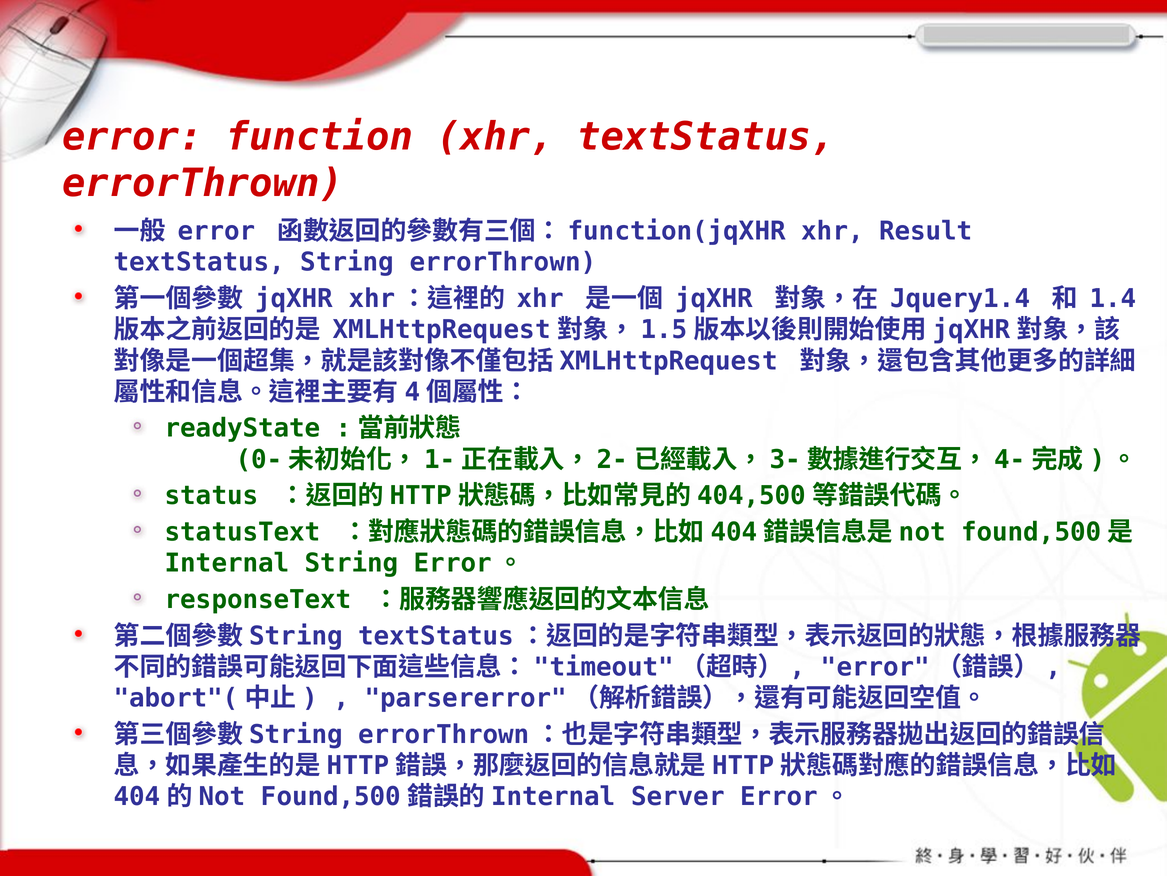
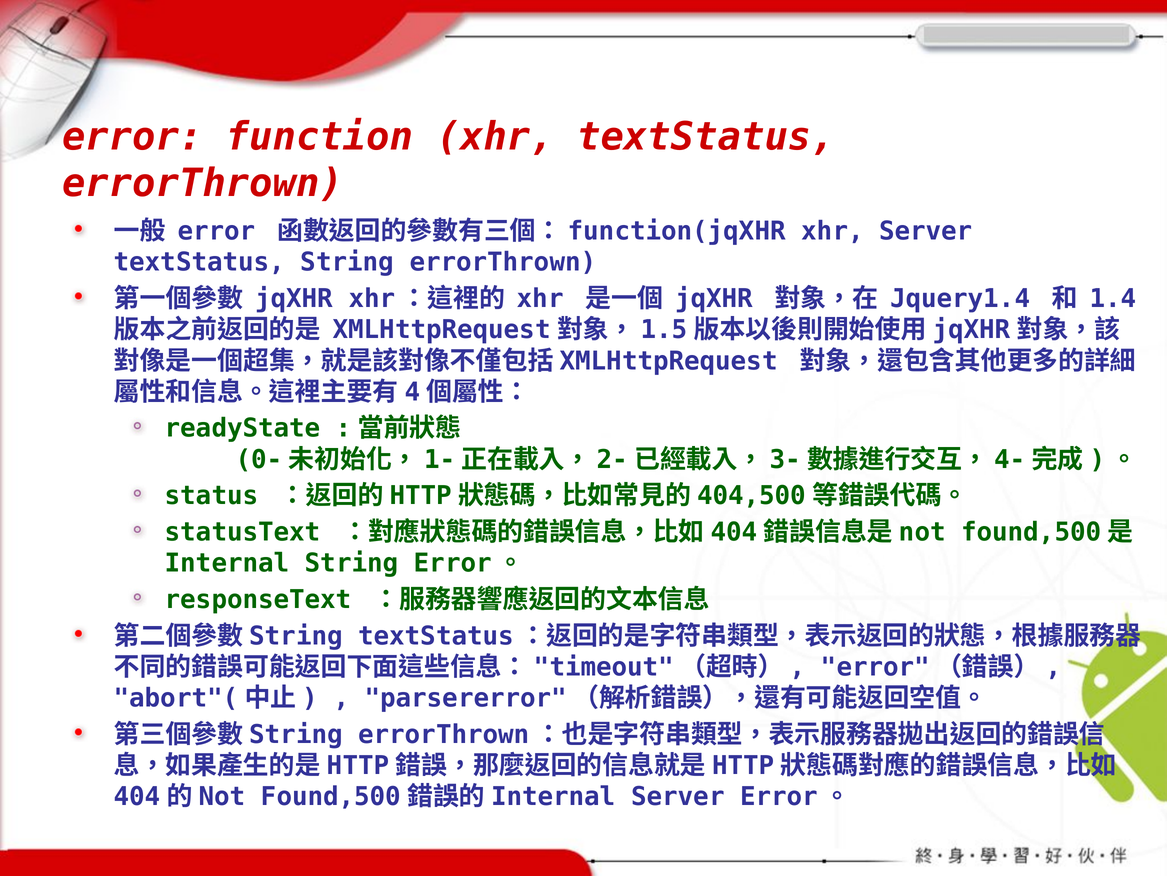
xhr Result: Result -> Server
